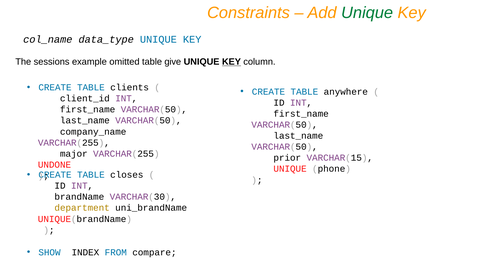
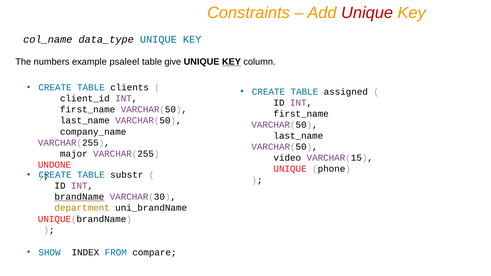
Unique at (367, 13) colour: green -> red
sessions: sessions -> numbers
omitted: omitted -> psaleel
anywhere: anywhere -> assigned
prior: prior -> video
closes: closes -> substr
brandName underline: none -> present
